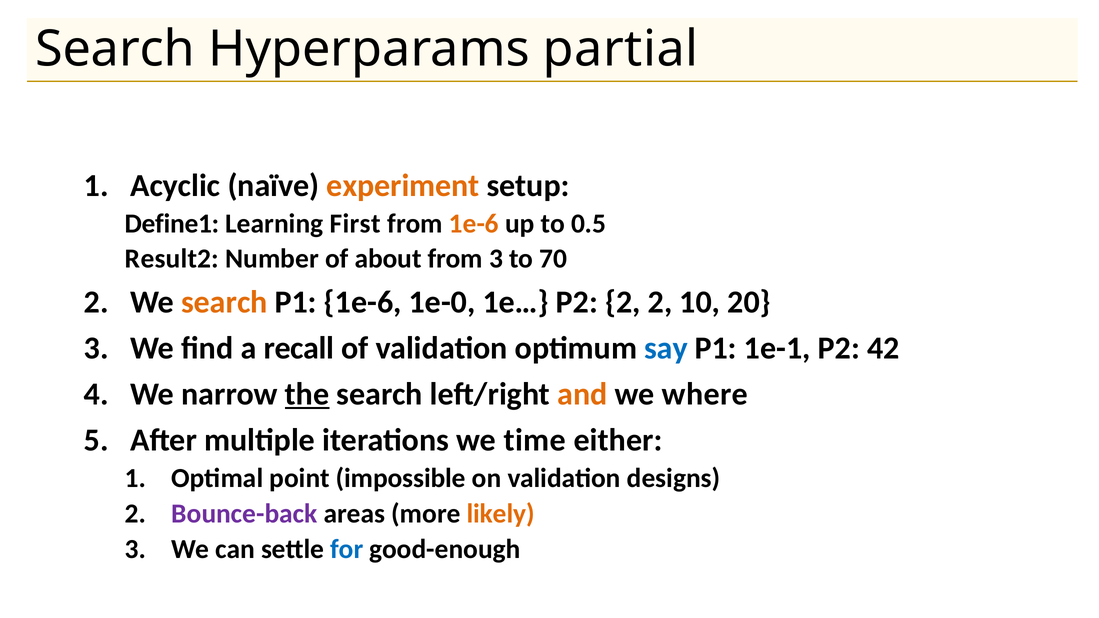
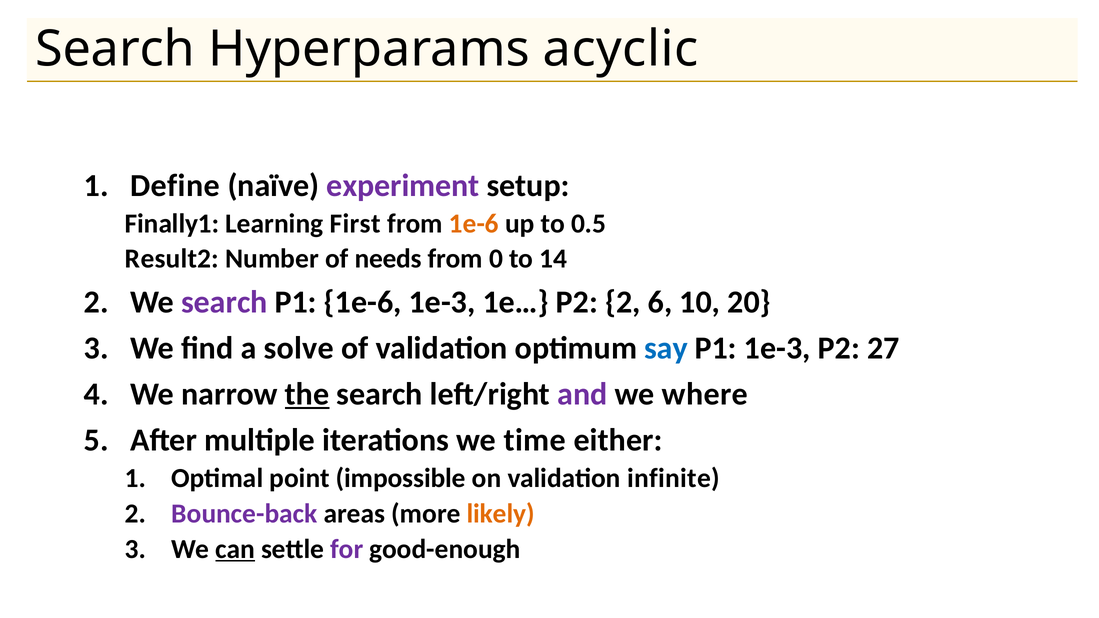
partial: partial -> acyclic
Acyclic: Acyclic -> Define
experiment colour: orange -> purple
Define1: Define1 -> Finally1
about: about -> needs
from 3: 3 -> 0
70: 70 -> 14
search at (224, 303) colour: orange -> purple
1e-6 1e-0: 1e-0 -> 1e-3
2 2: 2 -> 6
recall: recall -> solve
P1 1e-1: 1e-1 -> 1e-3
42: 42 -> 27
and colour: orange -> purple
designs: designs -> infinite
can underline: none -> present
for colour: blue -> purple
